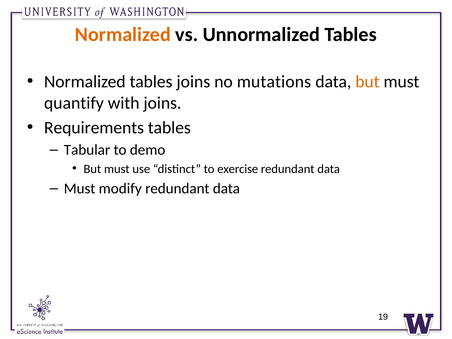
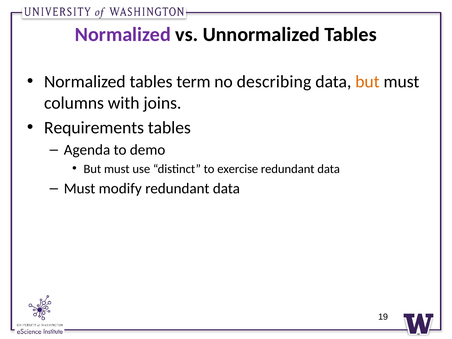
Normalized at (123, 35) colour: orange -> purple
tables joins: joins -> term
mutations: mutations -> describing
quantify: quantify -> columns
Tabular: Tabular -> Agenda
